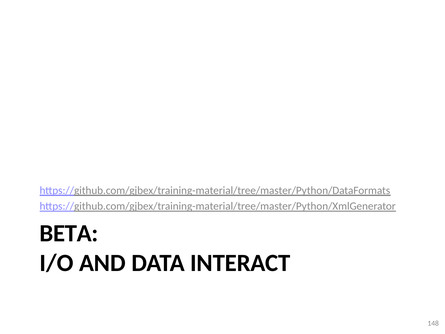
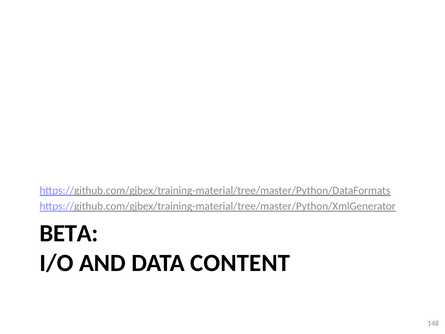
INTERACT: INTERACT -> CONTENT
